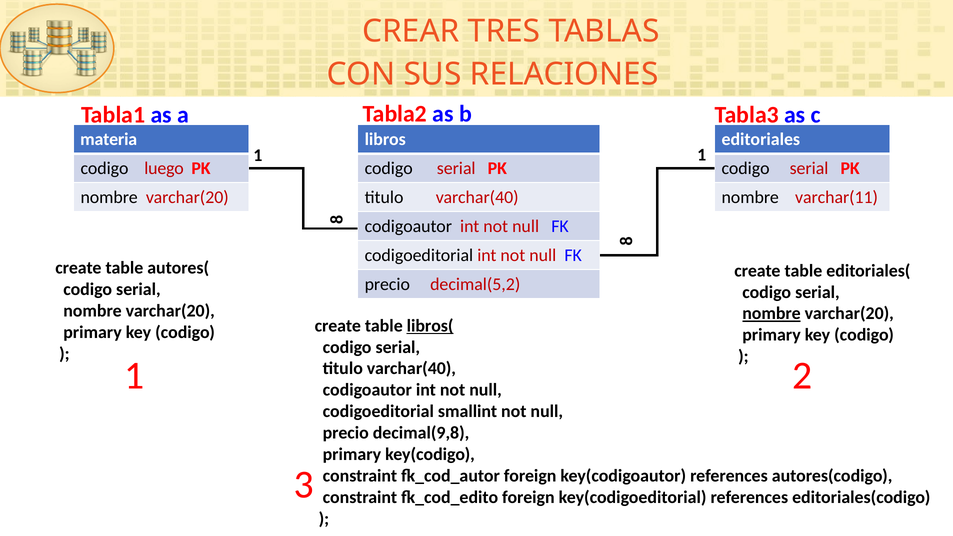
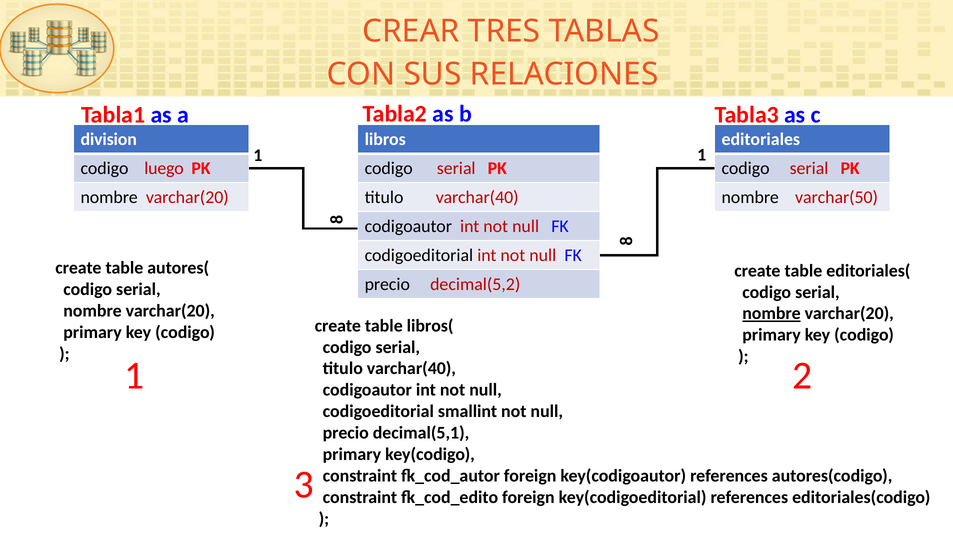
materia: materia -> division
varchar(11: varchar(11 -> varchar(50
libros( underline: present -> none
decimal(9,8: decimal(9,8 -> decimal(5,1
